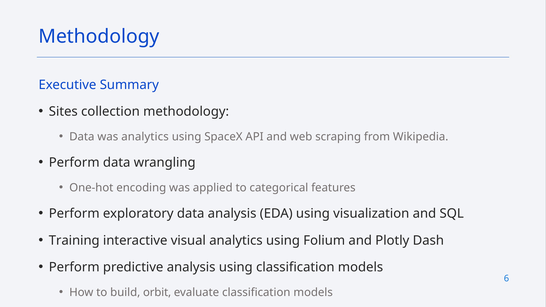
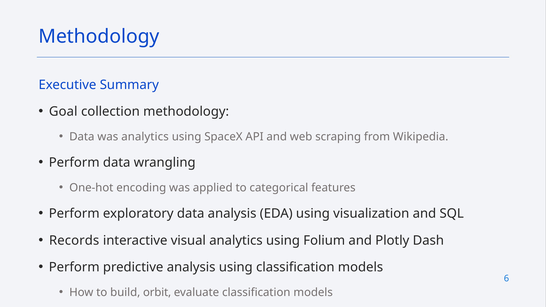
Sites: Sites -> Goal
Training: Training -> Records
